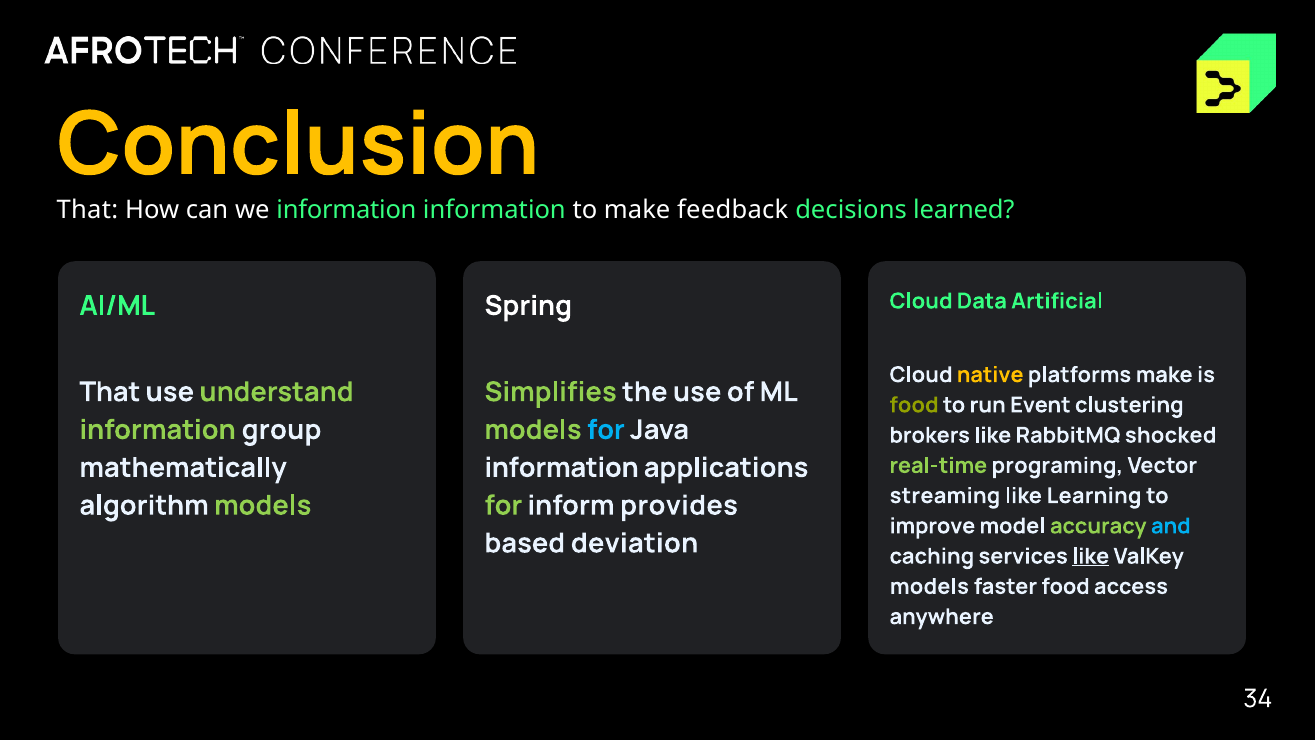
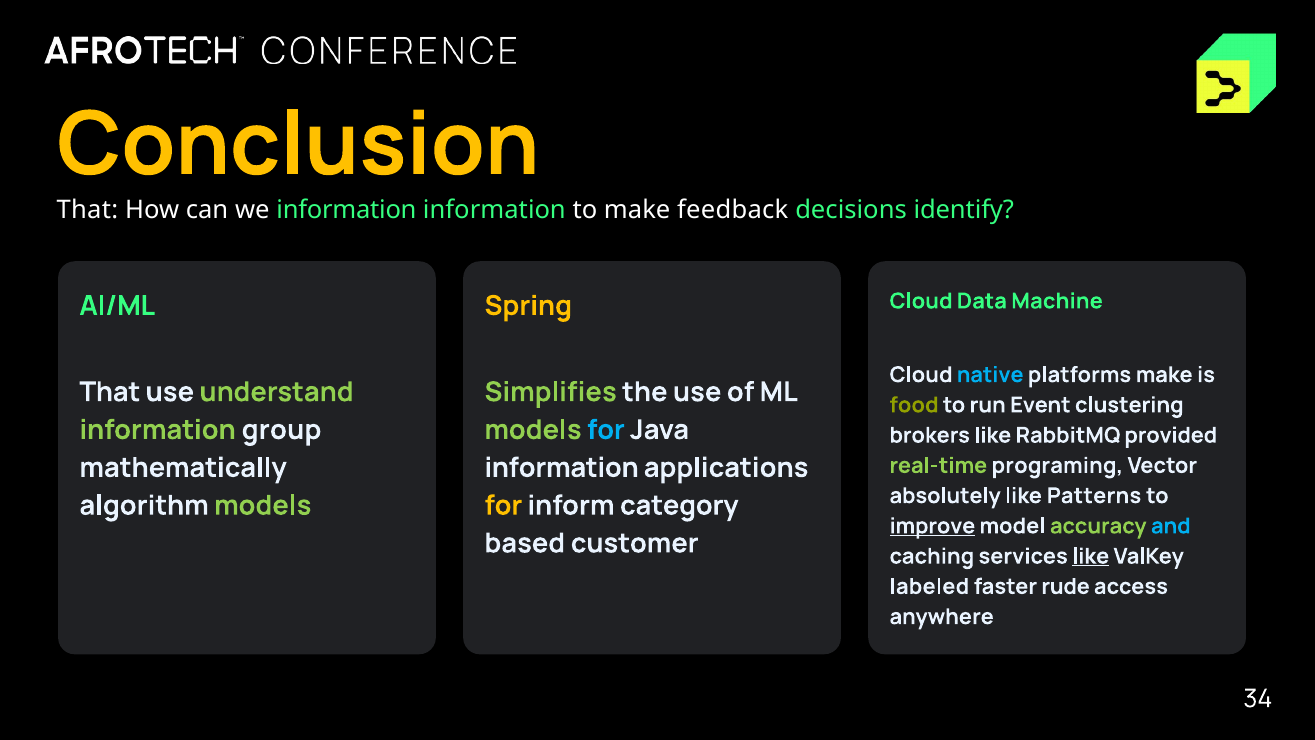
learned: learned -> identify
Artificial: Artificial -> Machine
Spring colour: white -> yellow
native colour: yellow -> light blue
shocked: shocked -> provided
streaming: streaming -> absolutely
Learning: Learning -> Patterns
for at (503, 505) colour: light green -> yellow
provides: provides -> category
improve underline: none -> present
deviation: deviation -> customer
models at (929, 586): models -> labeled
faster food: food -> rude
